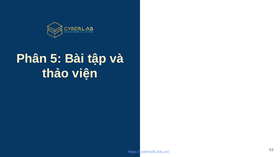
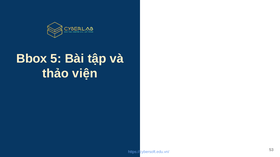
Phân: Phân -> Bbox
